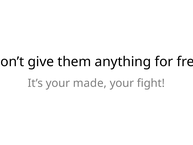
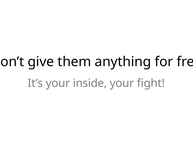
made: made -> inside
